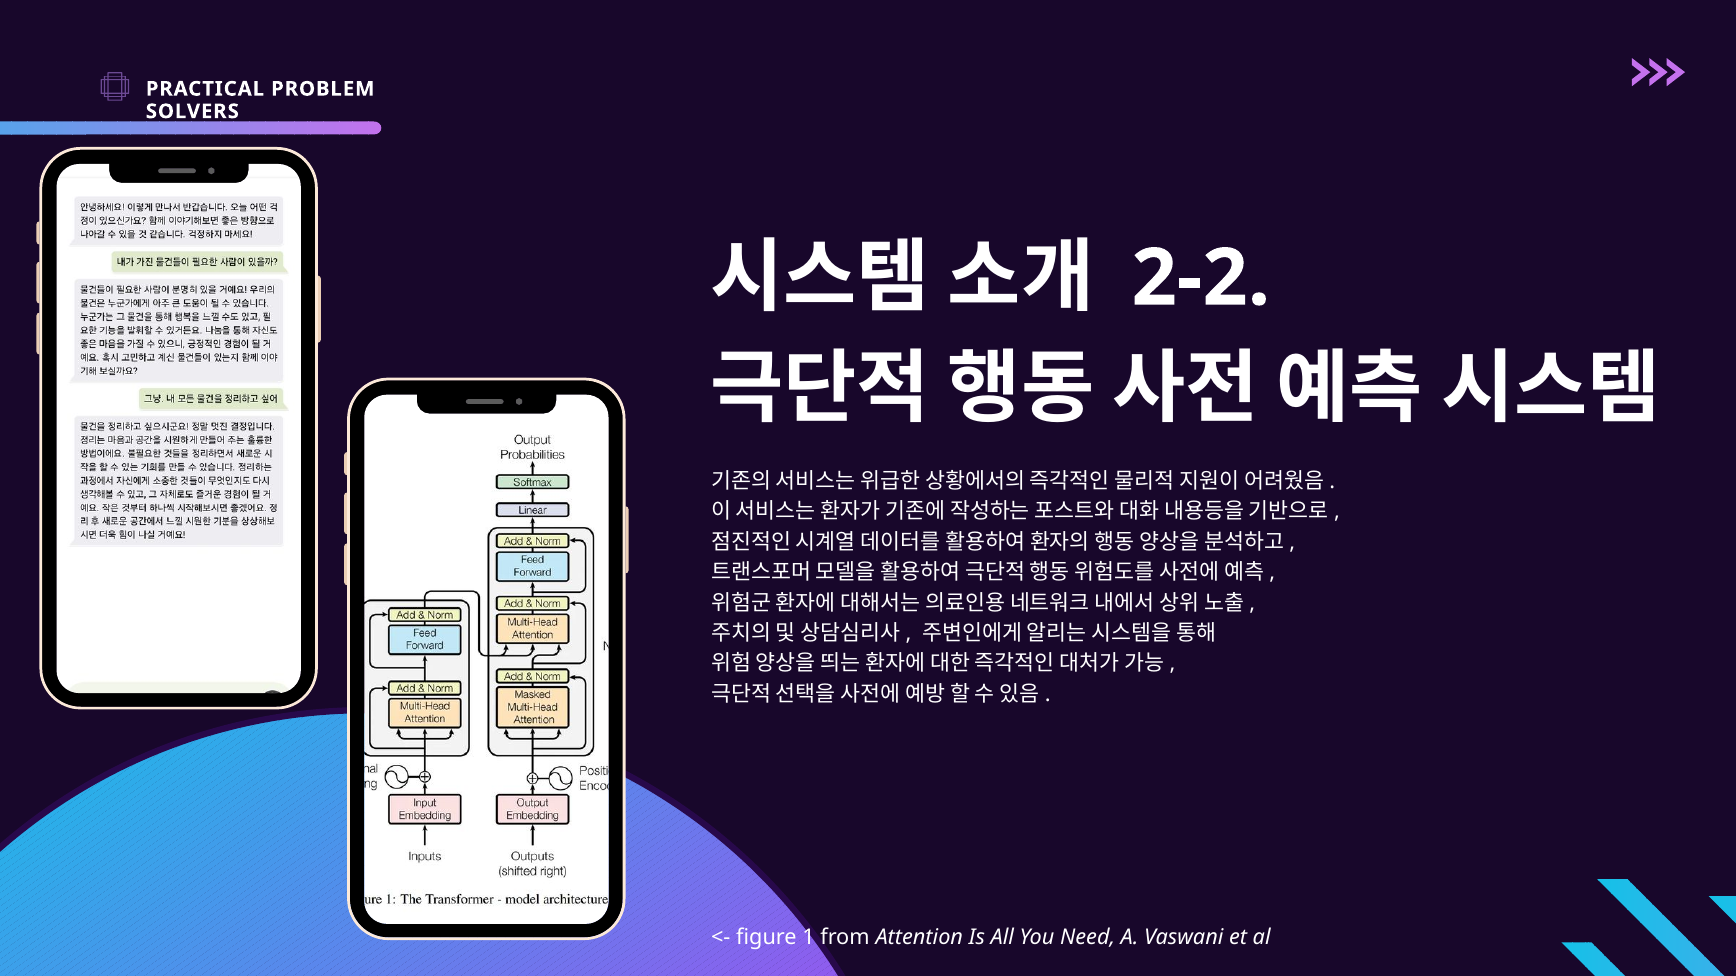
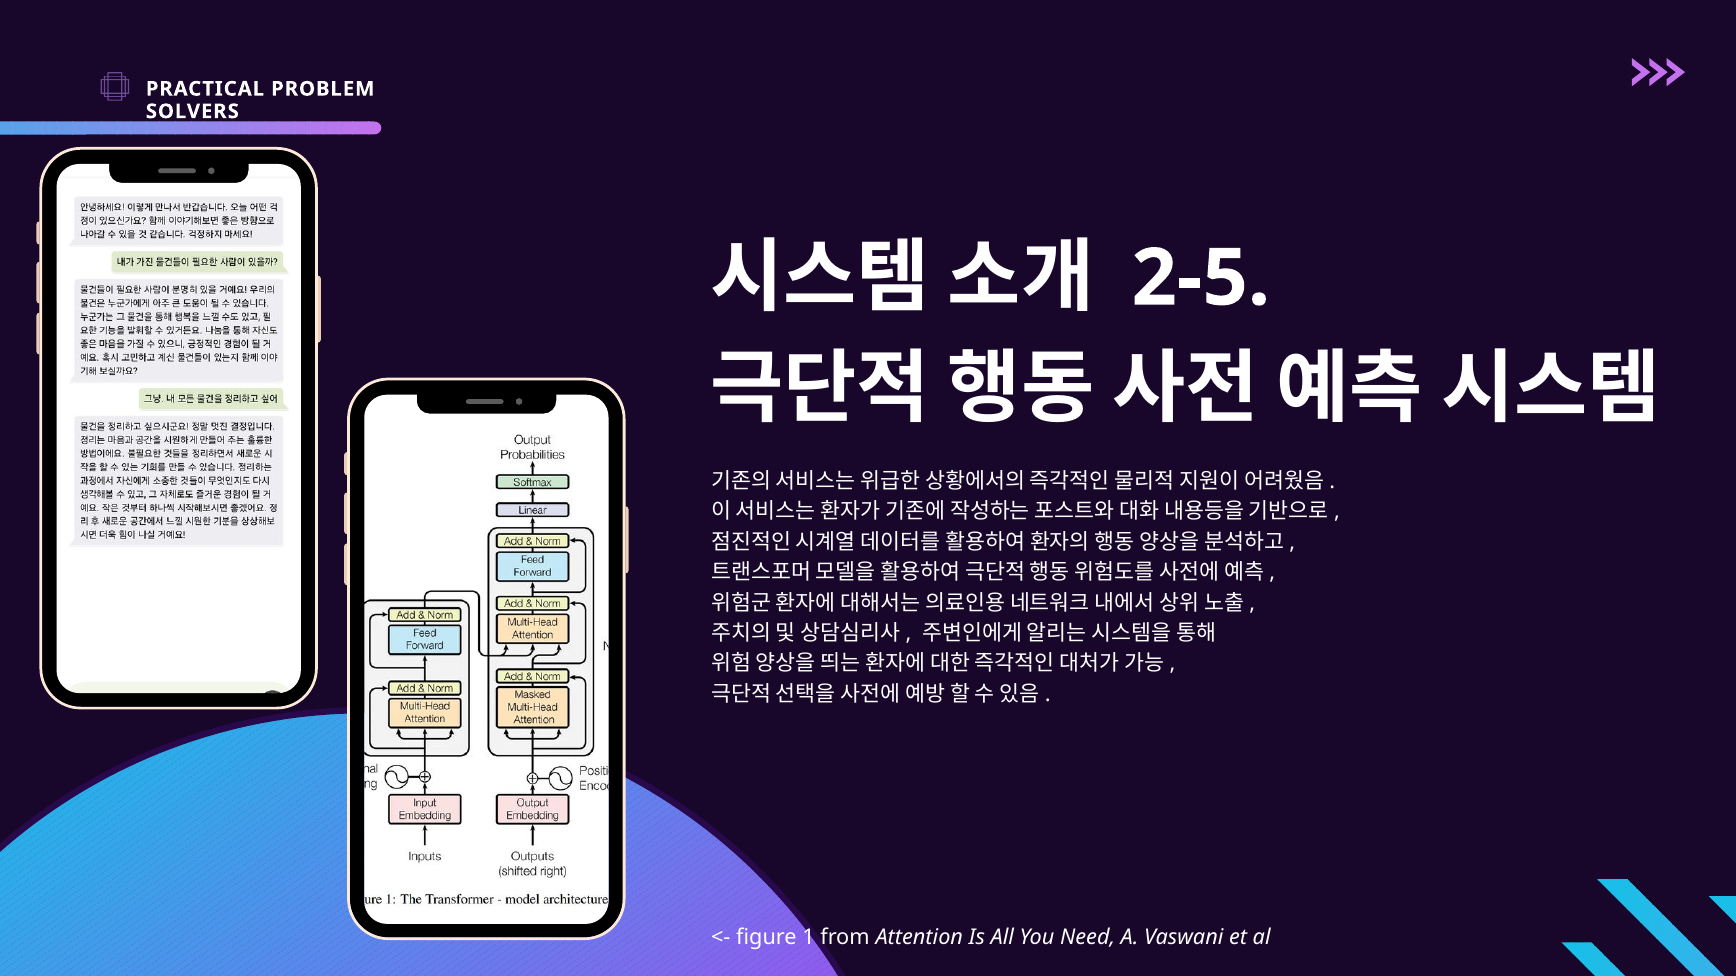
2-2: 2-2 -> 2-5
